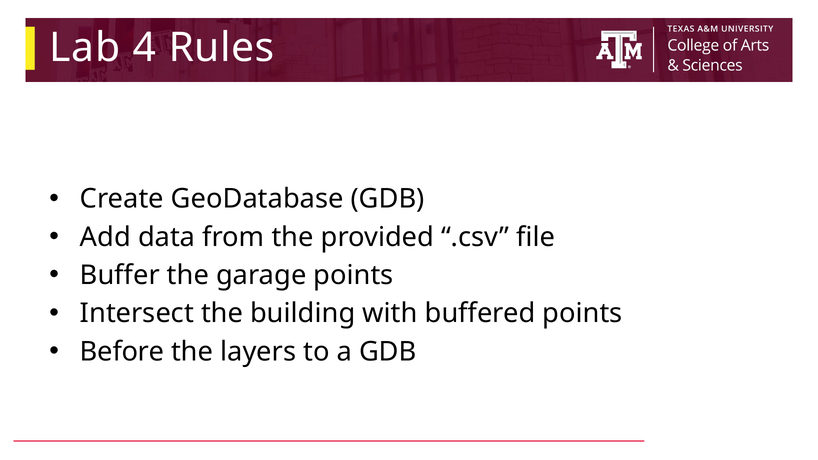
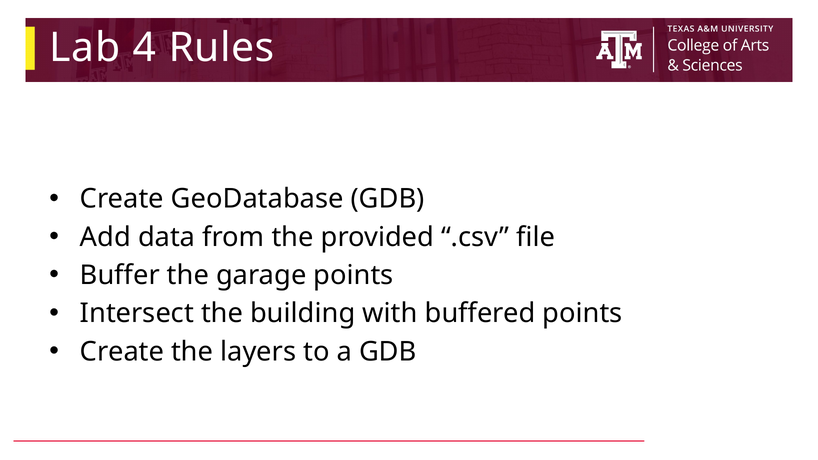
Before at (122, 352): Before -> Create
